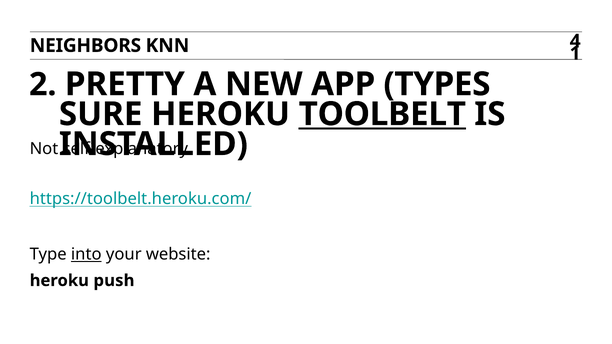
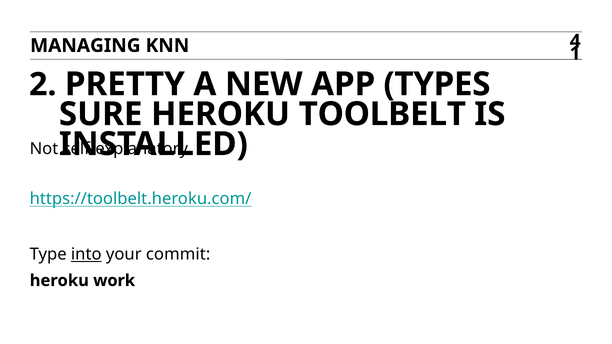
NEIGHBORS: NEIGHBORS -> MANAGING
TOOLBELT underline: present -> none
website: website -> commit
push: push -> work
